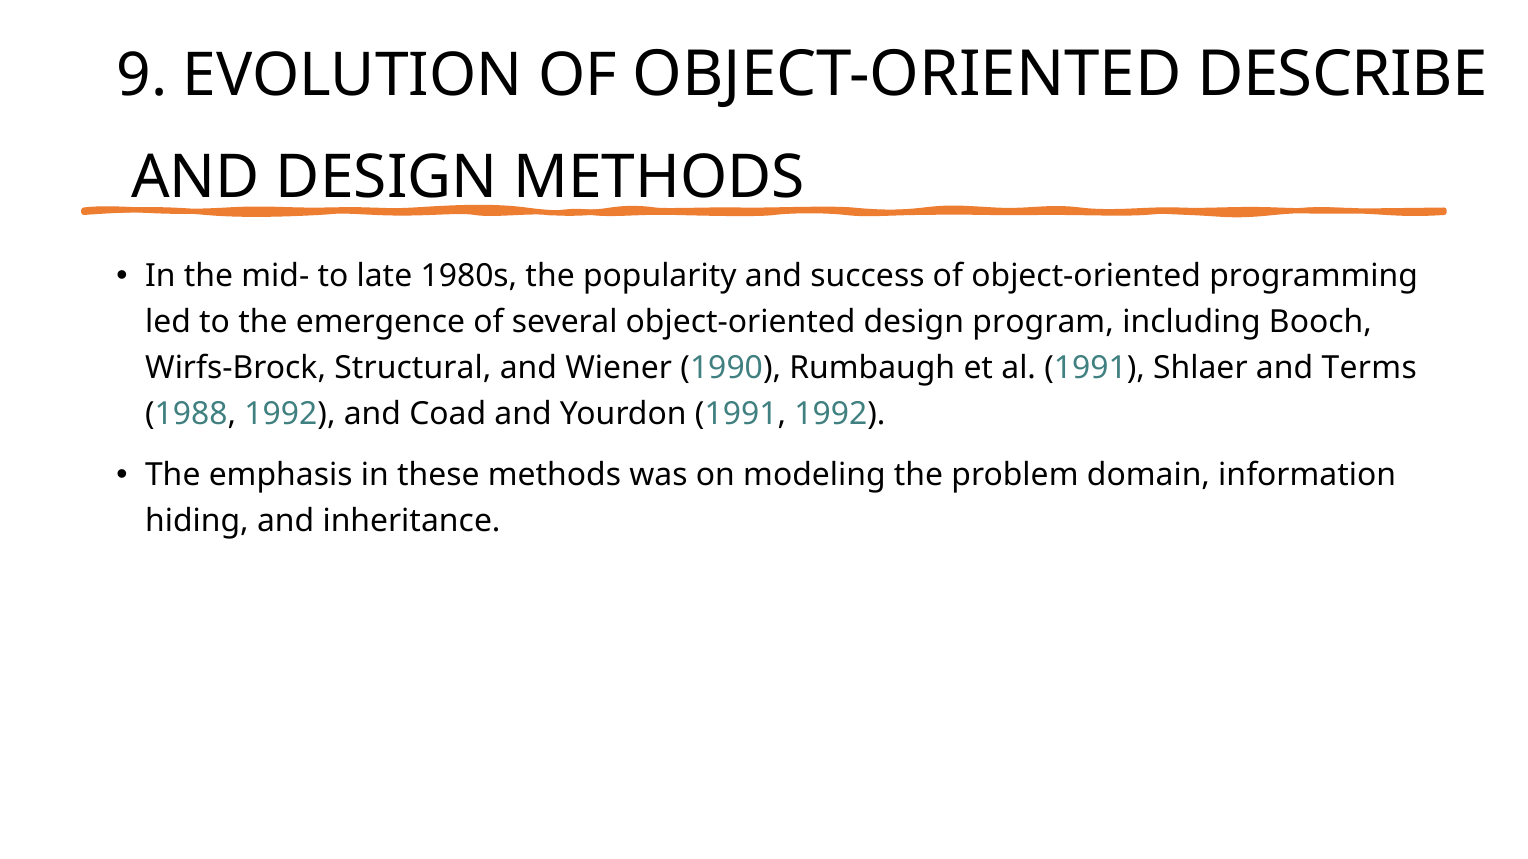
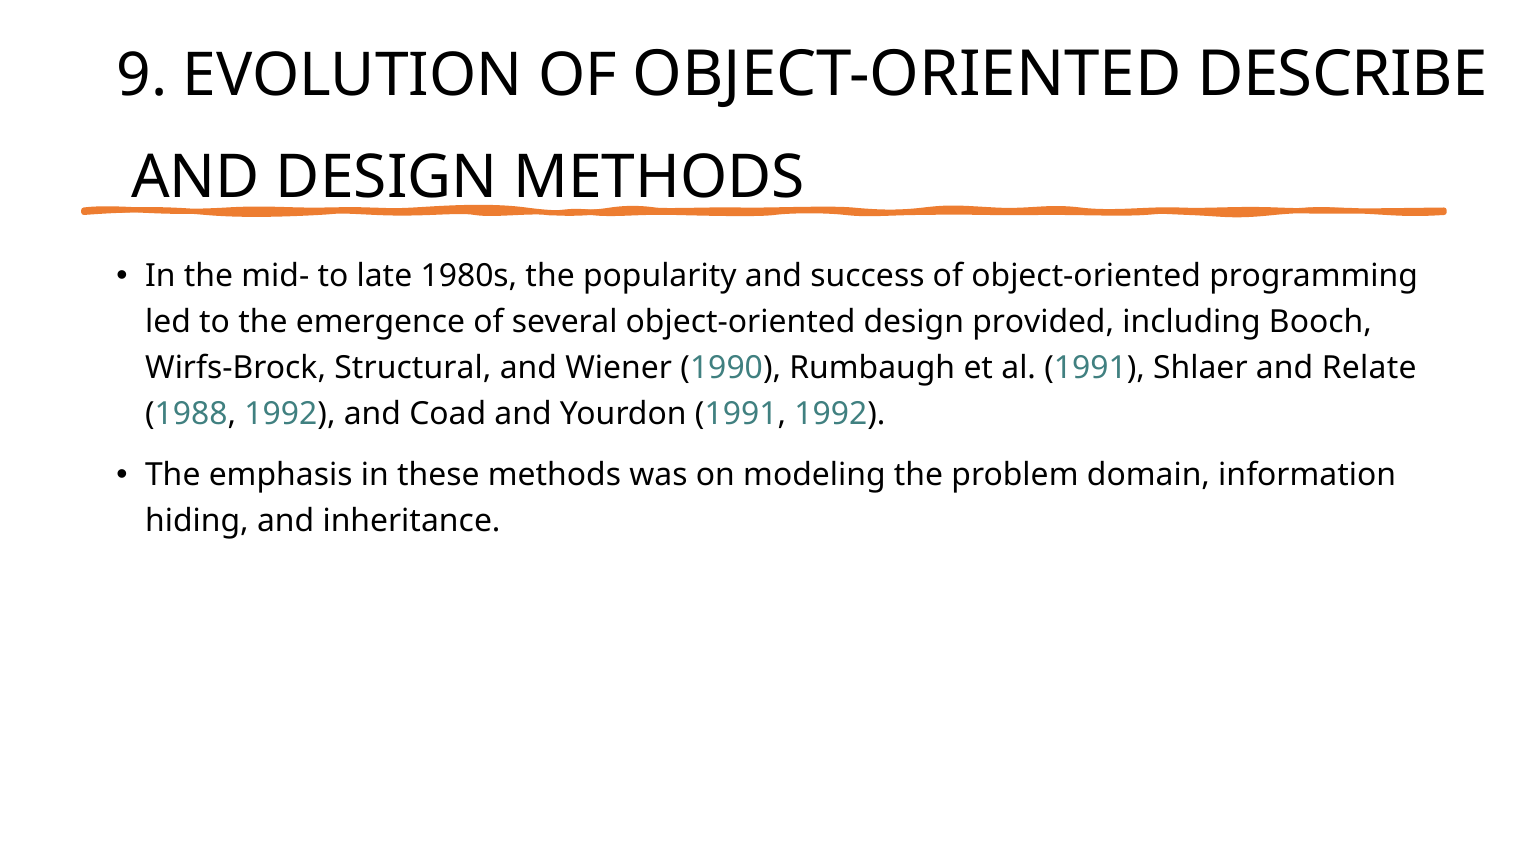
program: program -> provided
Terms: Terms -> Relate
